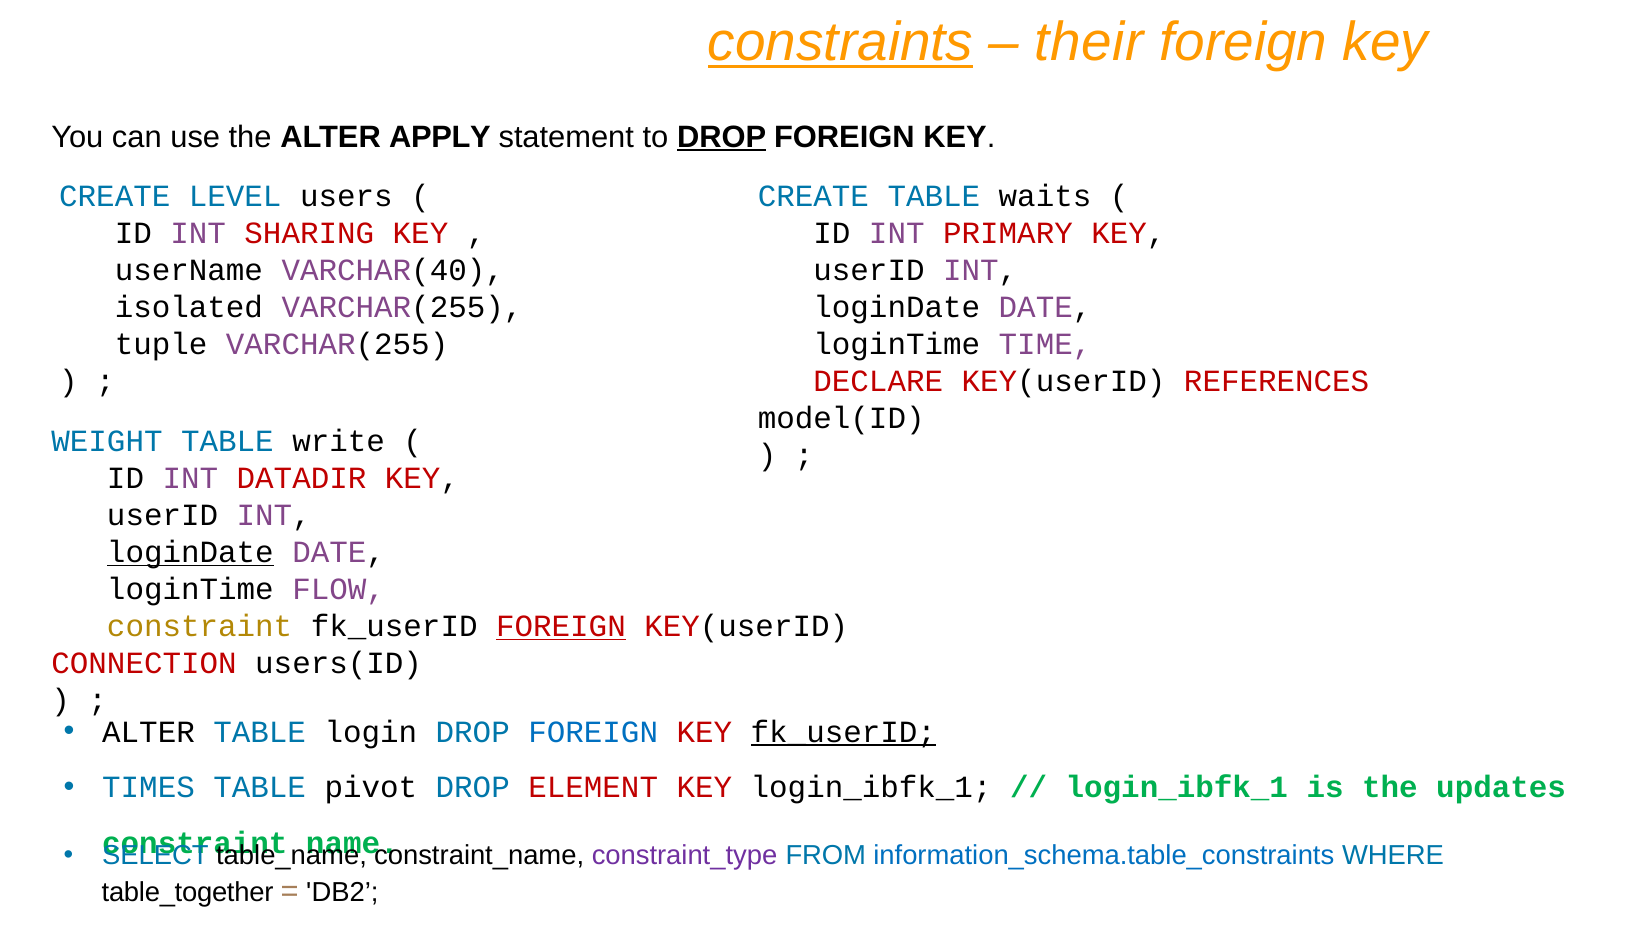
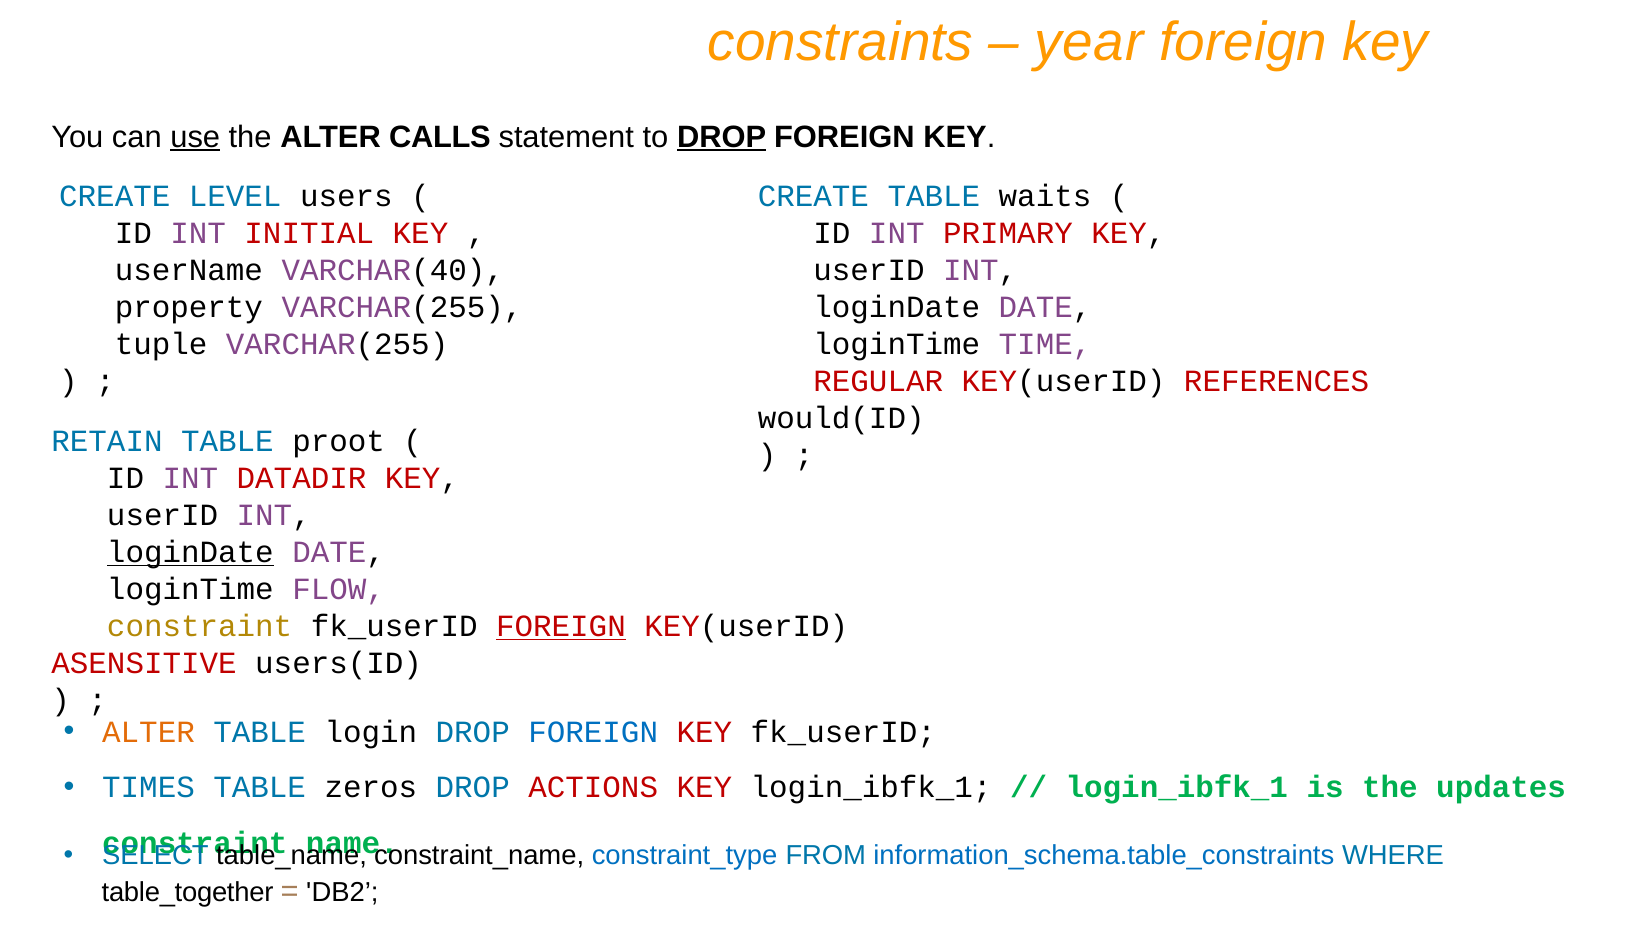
constraints underline: present -> none
their: their -> year
use underline: none -> present
APPLY: APPLY -> CALLS
SHARING: SHARING -> INITIAL
isolated: isolated -> property
DECLARE: DECLARE -> REGULAR
model(ID: model(ID -> would(ID
WEIGHT: WEIGHT -> RETAIN
write: write -> proot
CONNECTION: CONNECTION -> ASENSITIVE
ALTER at (148, 732) colour: black -> orange
fk_userID at (843, 732) underline: present -> none
pivot: pivot -> zeros
ELEMENT: ELEMENT -> ACTIONS
constraint_type colour: purple -> blue
